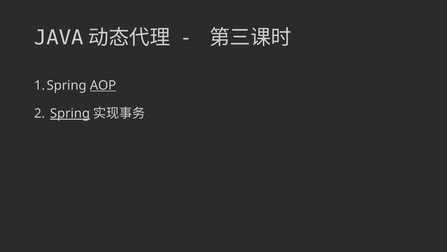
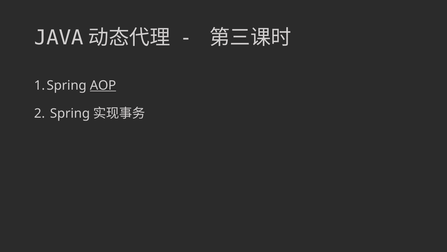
Spring underline: present -> none
